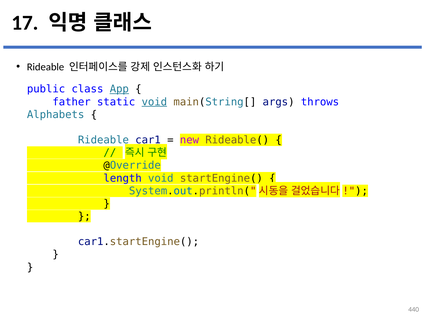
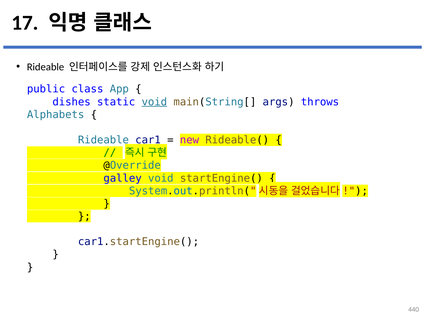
App underline: present -> none
father: father -> dishes
length: length -> galley
